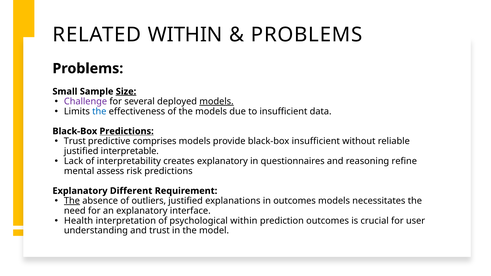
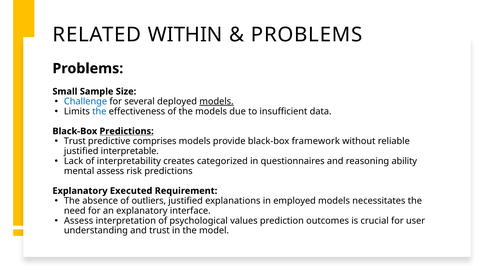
Size underline: present -> none
Challenge colour: purple -> blue
black-box insufficient: insufficient -> framework
creates explanatory: explanatory -> categorized
refine: refine -> ability
Different: Different -> Executed
The at (72, 201) underline: present -> none
in outcomes: outcomes -> employed
Health at (79, 221): Health -> Assess
psychological within: within -> values
